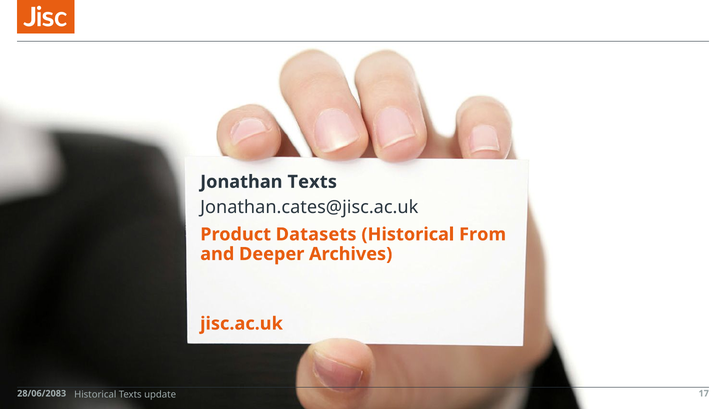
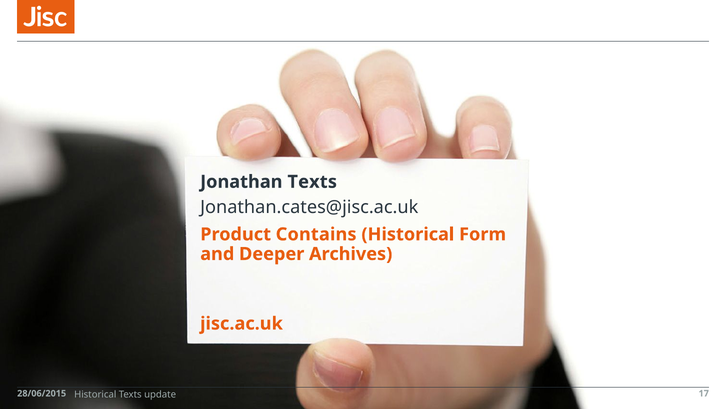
Datasets: Datasets -> Contains
From: From -> Form
28/06/2083: 28/06/2083 -> 28/06/2015
